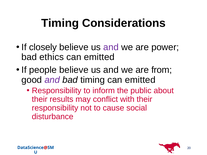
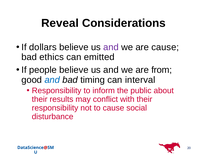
Timing at (60, 23): Timing -> Reveal
closely: closely -> dollars
are power: power -> cause
and at (52, 80) colour: purple -> blue
emitted at (140, 80): emitted -> interval
